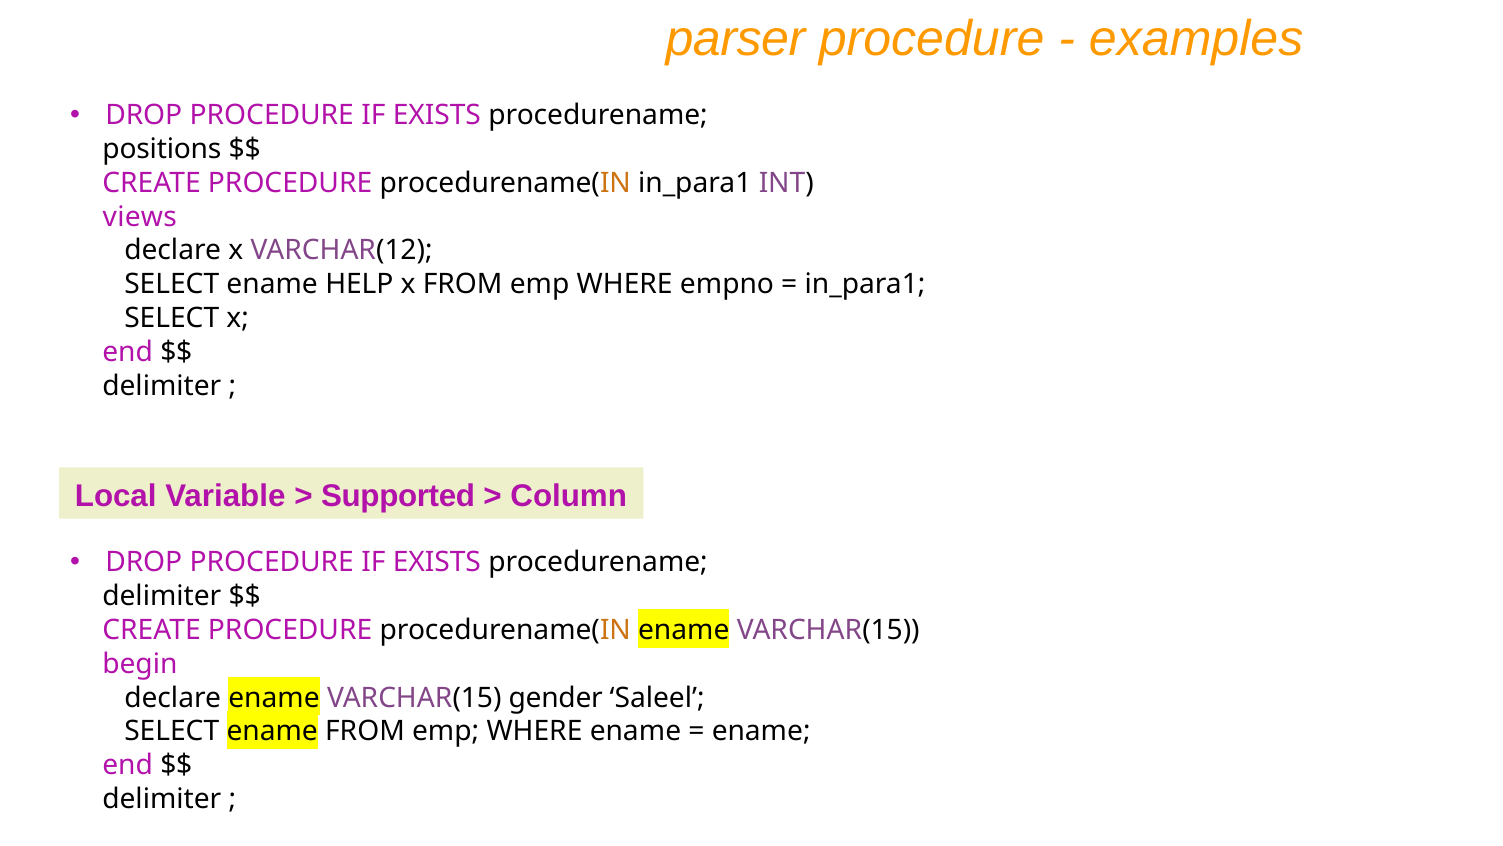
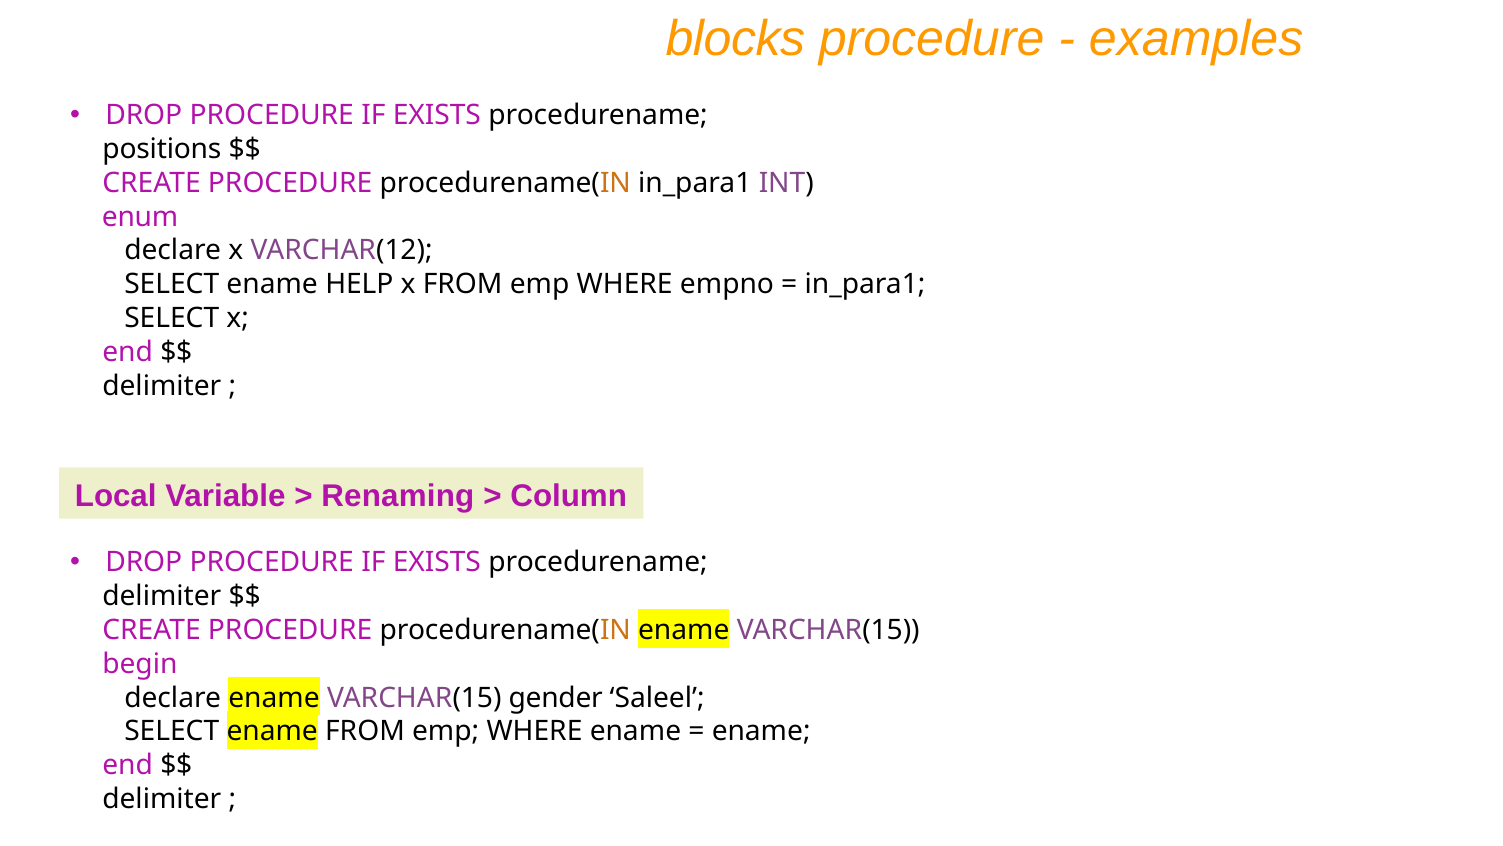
parser: parser -> blocks
views: views -> enum
Supported: Supported -> Renaming
